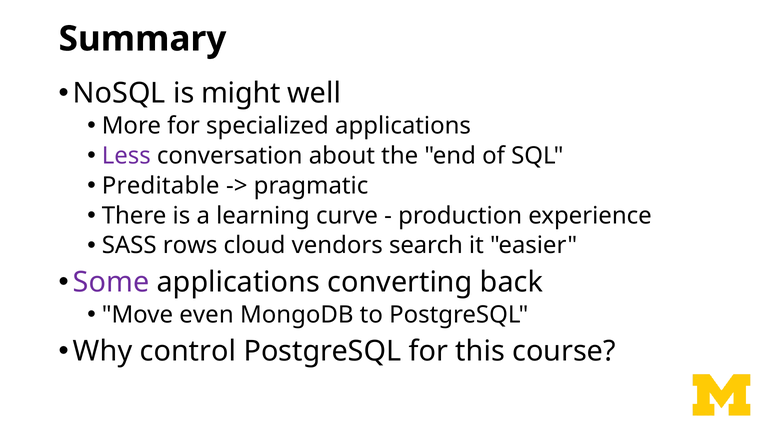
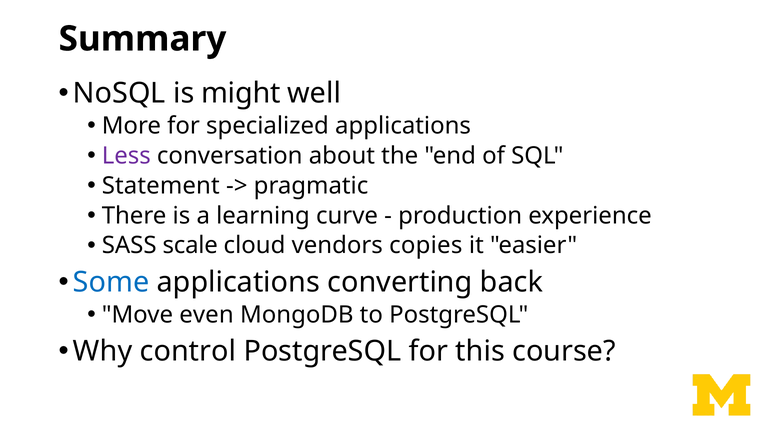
Preditable: Preditable -> Statement
rows: rows -> scale
search: search -> copies
Some colour: purple -> blue
